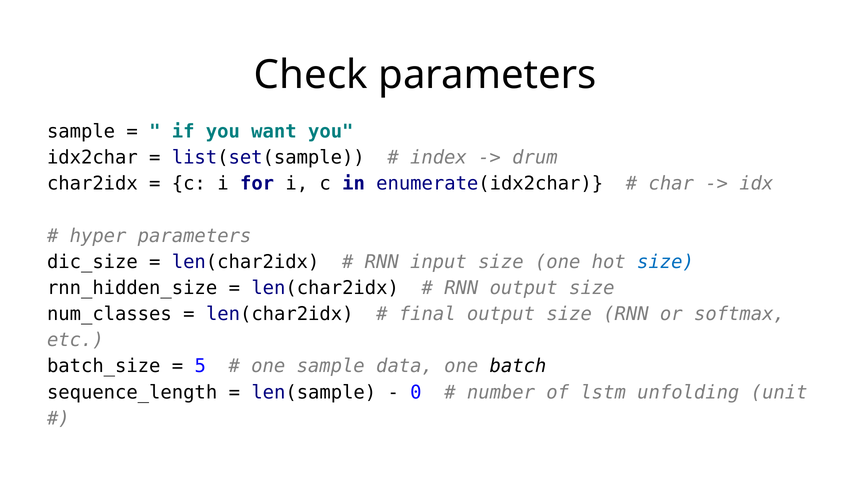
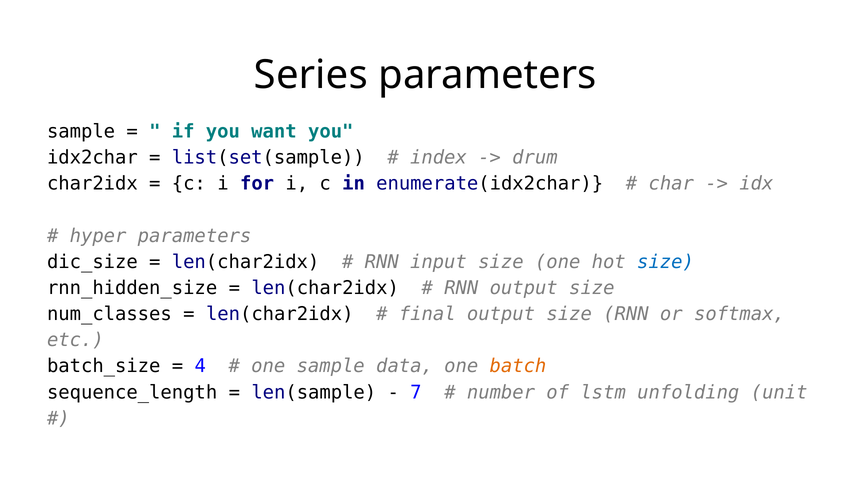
Check: Check -> Series
5: 5 -> 4
batch colour: black -> orange
0: 0 -> 7
